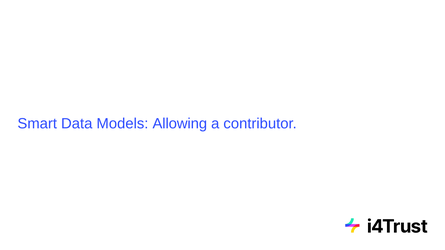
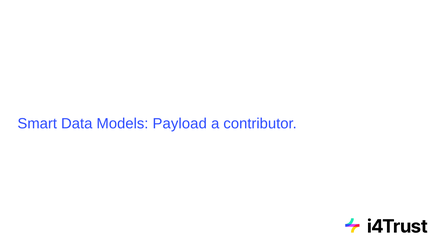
Allowing: Allowing -> Payload
